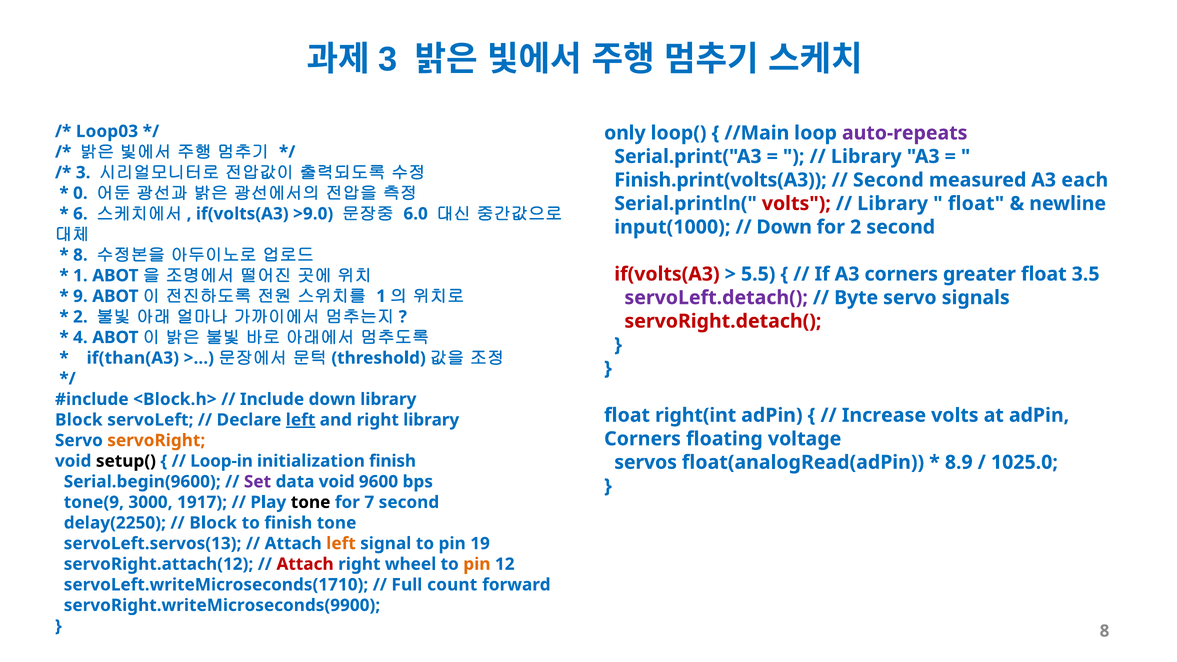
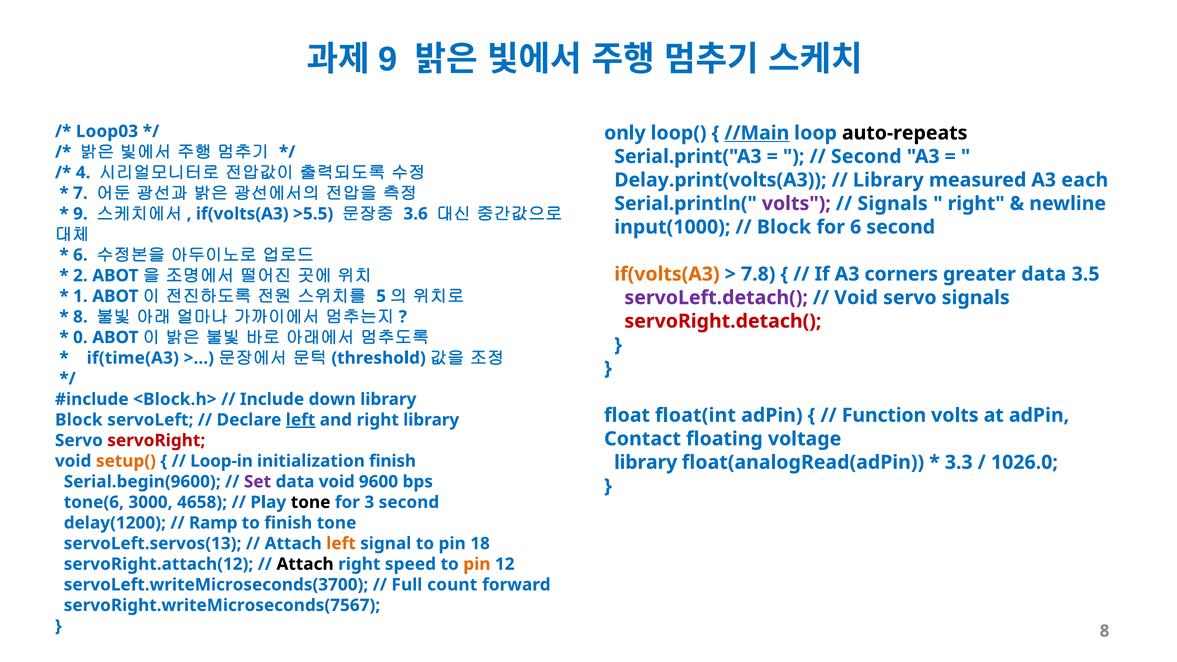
3 at (388, 59): 3 -> 9
//Main underline: none -> present
auto-repeats colour: purple -> black
Library at (866, 157): Library -> Second
3 at (83, 173): 3 -> 4
Finish.print(volts(A3: Finish.print(volts(A3 -> Delay.print(volts(A3
Second at (888, 180): Second -> Library
0: 0 -> 7
volts at (796, 204) colour: red -> purple
Library at (893, 204): Library -> Signals
float at (976, 204): float -> right
6 at (80, 214): 6 -> 9
>9.0: >9.0 -> >5.5
6.0: 6.0 -> 3.6
Down at (784, 227): Down -> Block
for 2: 2 -> 6
8 at (80, 255): 8 -> 6
if(volts(A3 at (667, 274) colour: red -> orange
5.5: 5.5 -> 7.8
greater float: float -> data
1 at (80, 276): 1 -> 2
9: 9 -> 1
1 at (381, 296): 1 -> 5
Byte at (856, 298): Byte -> Void
2 at (80, 317): 2 -> 8
4: 4 -> 0
if(than(A3: if(than(A3 -> if(time(A3
right(int: right(int -> float(int
Increase: Increase -> Function
Corners at (642, 439): Corners -> Contact
servoRight colour: orange -> red
setup( colour: black -> orange
servos at (646, 462): servos -> library
8.9: 8.9 -> 3.3
1025.0: 1025.0 -> 1026.0
tone(9: tone(9 -> tone(6
1917: 1917 -> 4658
7: 7 -> 3
delay(2250: delay(2250 -> delay(1200
Block at (213, 523): Block -> Ramp
19: 19 -> 18
Attach at (305, 564) colour: red -> black
wheel: wheel -> speed
servoLeft.writeMicroseconds(1710: servoLeft.writeMicroseconds(1710 -> servoLeft.writeMicroseconds(3700
servoRight.writeMicroseconds(9900: servoRight.writeMicroseconds(9900 -> servoRight.writeMicroseconds(7567
